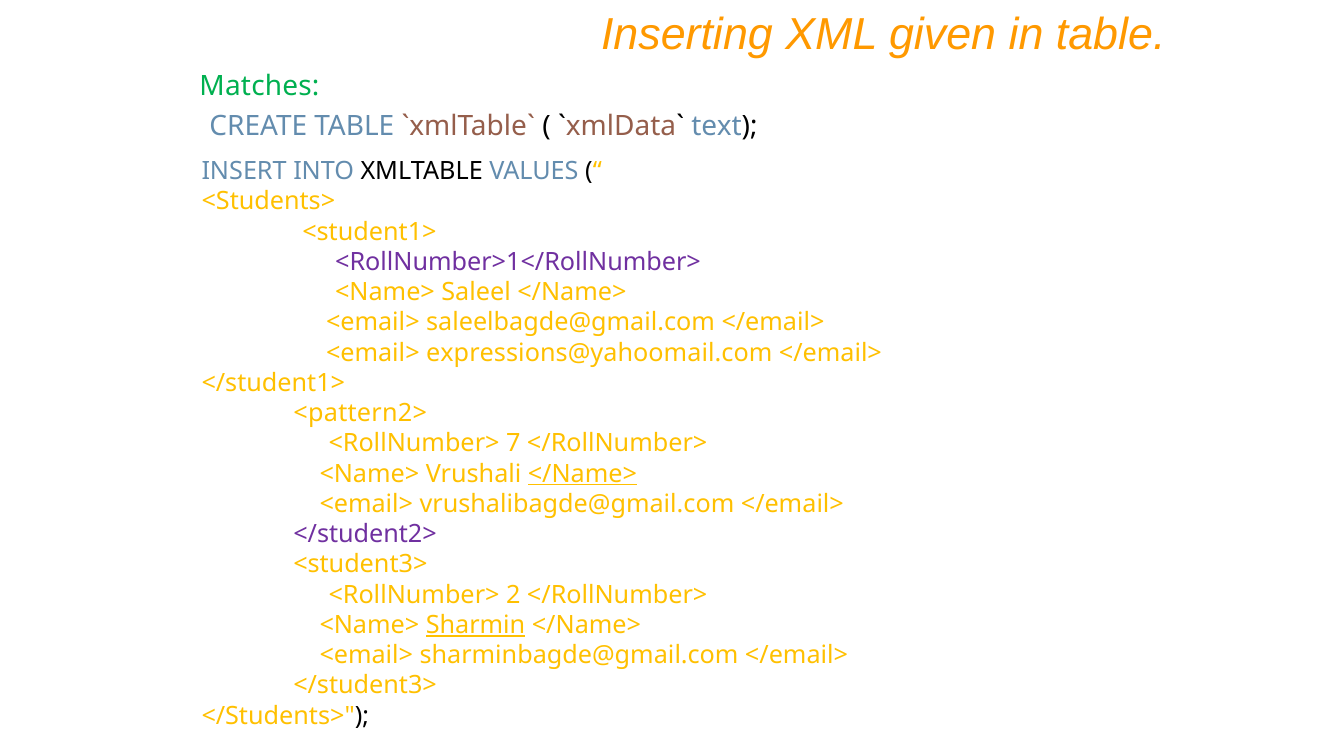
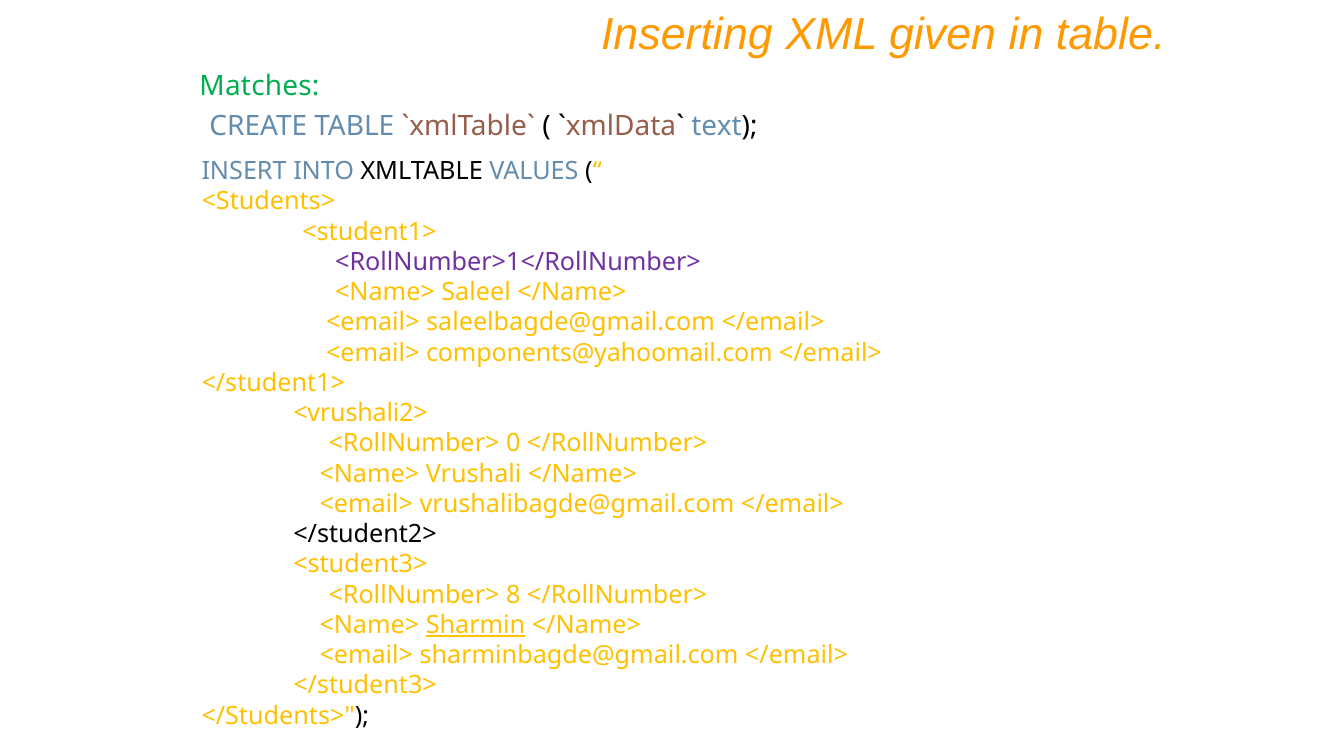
expressions@yahoomail.com: expressions@yahoomail.com -> components@yahoomail.com
<pattern2>: <pattern2> -> <vrushali2>
7: 7 -> 0
</Name> at (582, 474) underline: present -> none
</student2> colour: purple -> black
2: 2 -> 8
